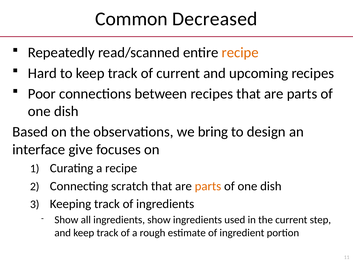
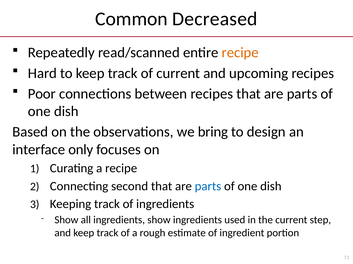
give: give -> only
scratch: scratch -> second
parts at (208, 187) colour: orange -> blue
